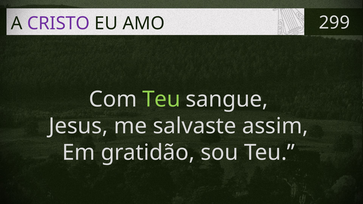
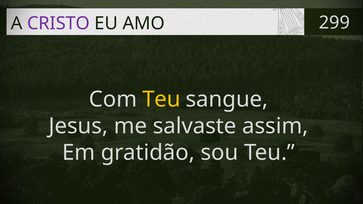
Teu at (161, 99) colour: light green -> yellow
